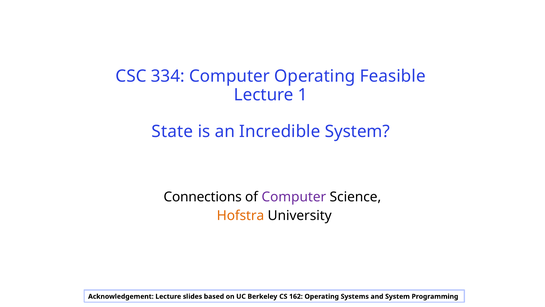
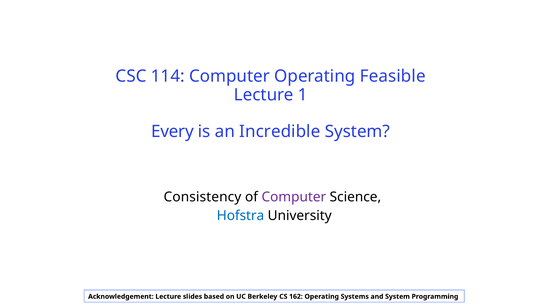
334: 334 -> 114
State: State -> Every
Connections: Connections -> Consistency
Hofstra colour: orange -> blue
